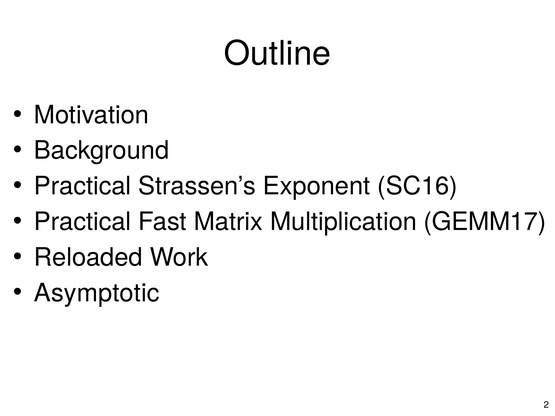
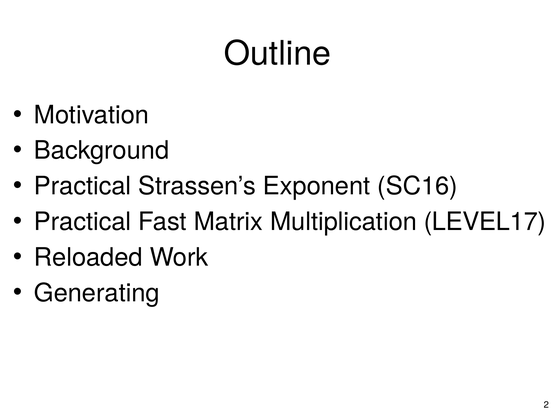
GEMM17: GEMM17 -> LEVEL17
Asymptotic: Asymptotic -> Generating
